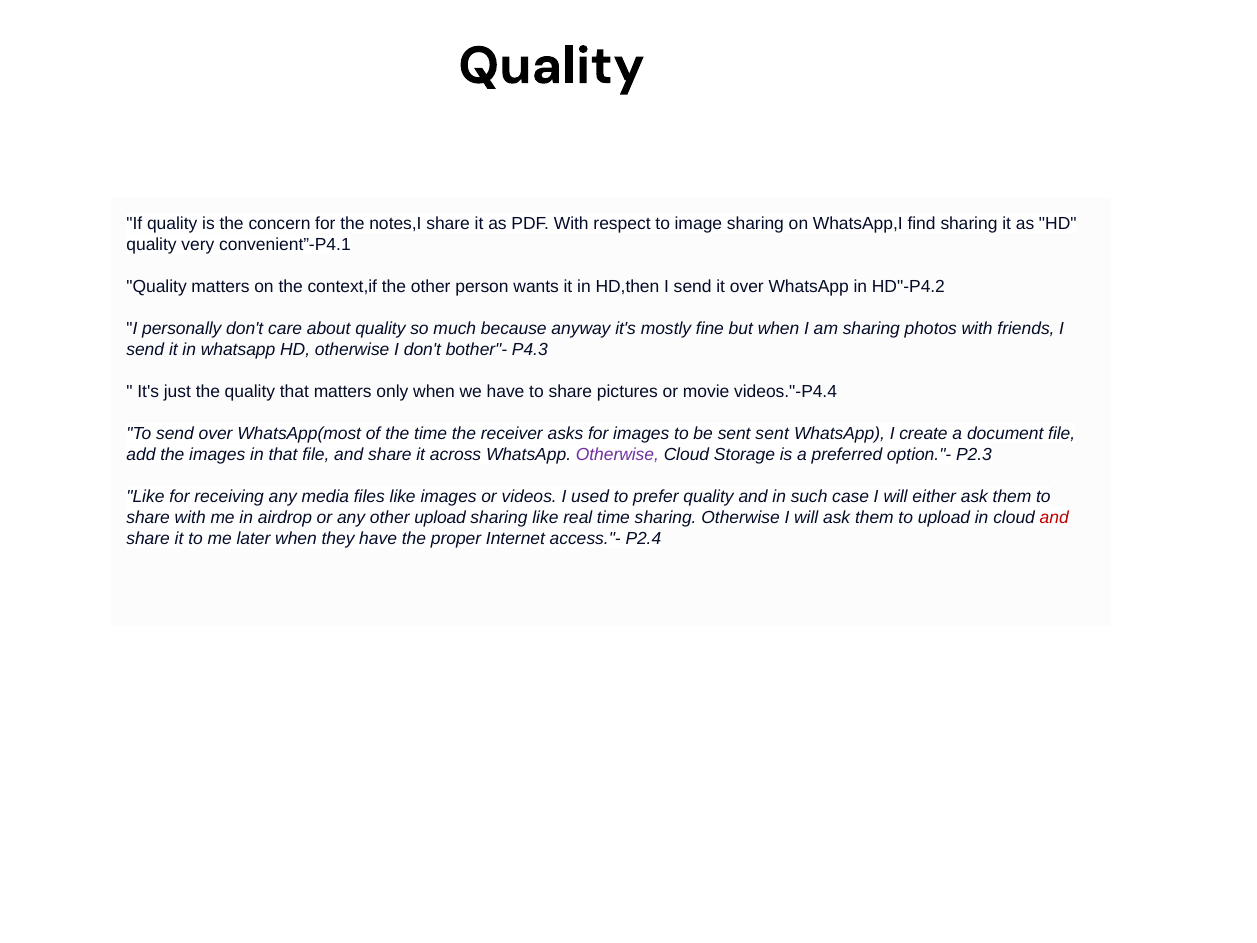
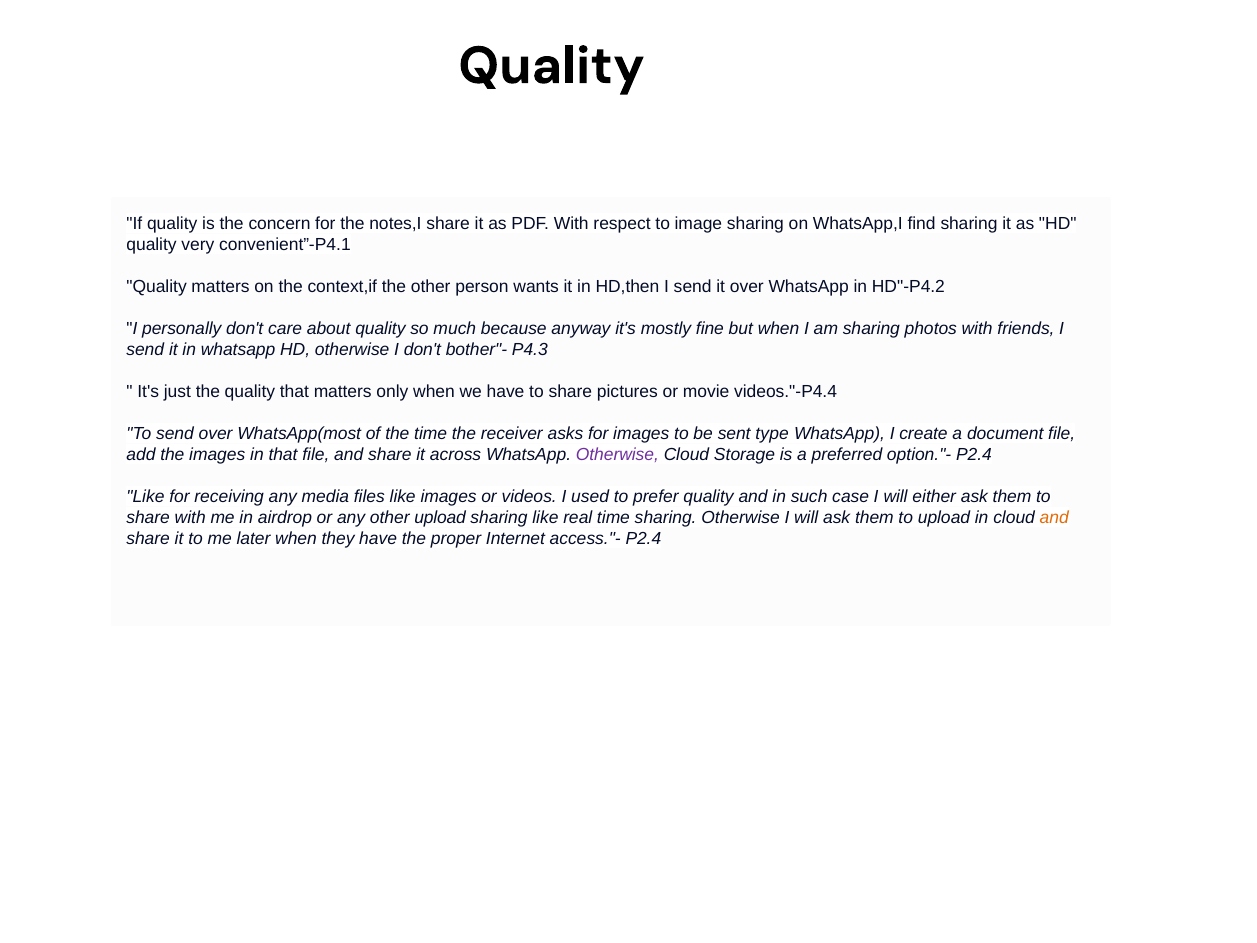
sent sent: sent -> type
option."- P2.3: P2.3 -> P2.4
and at (1054, 517) colour: red -> orange
